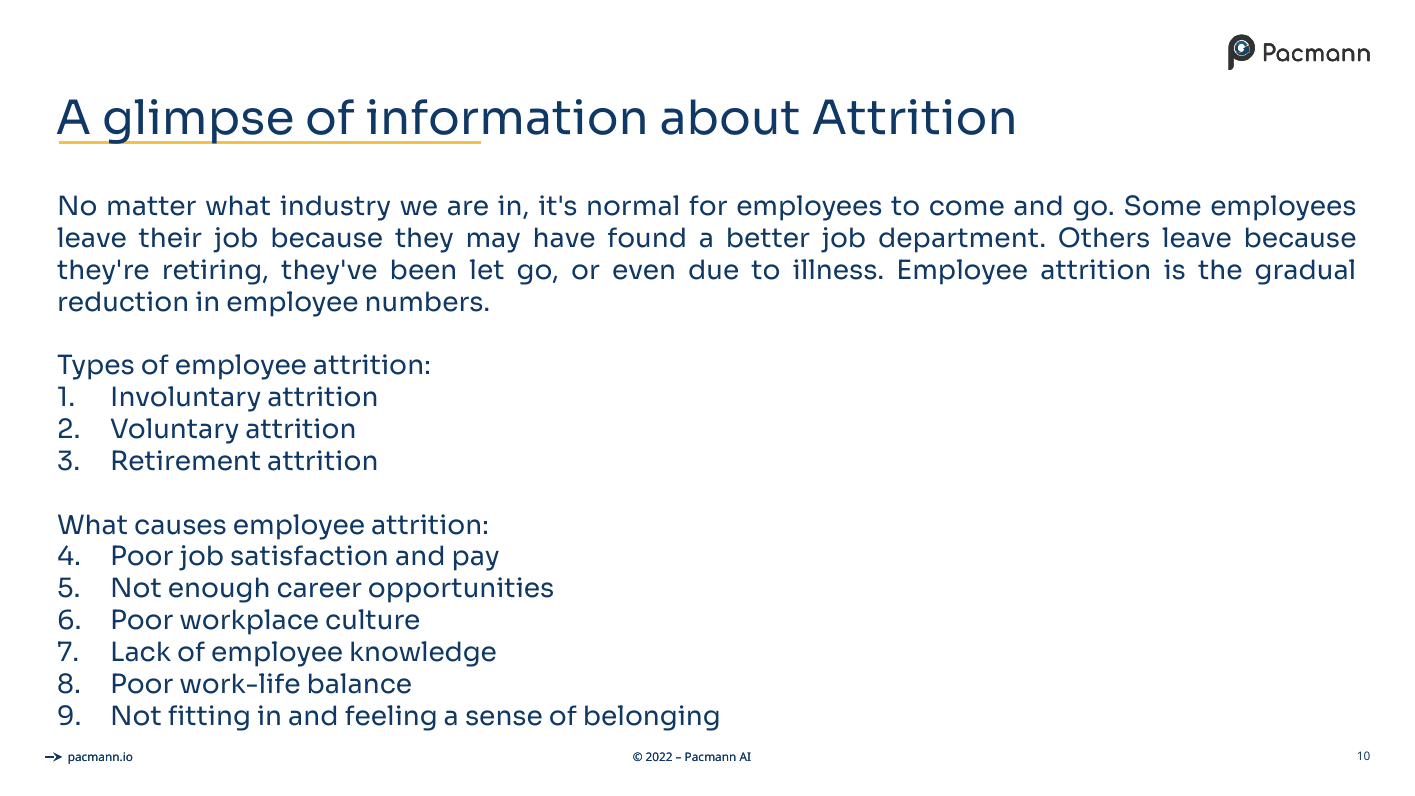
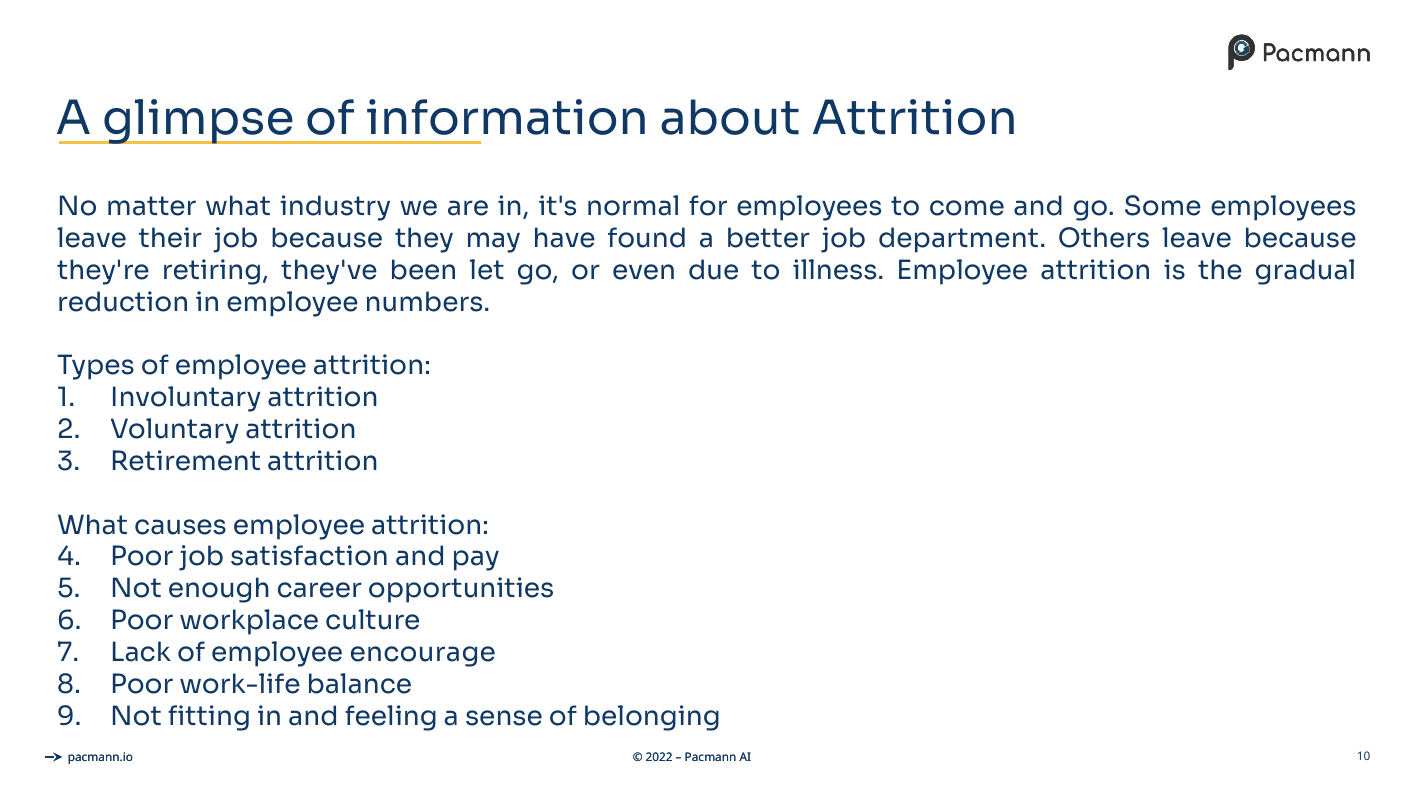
knowledge: knowledge -> encourage
